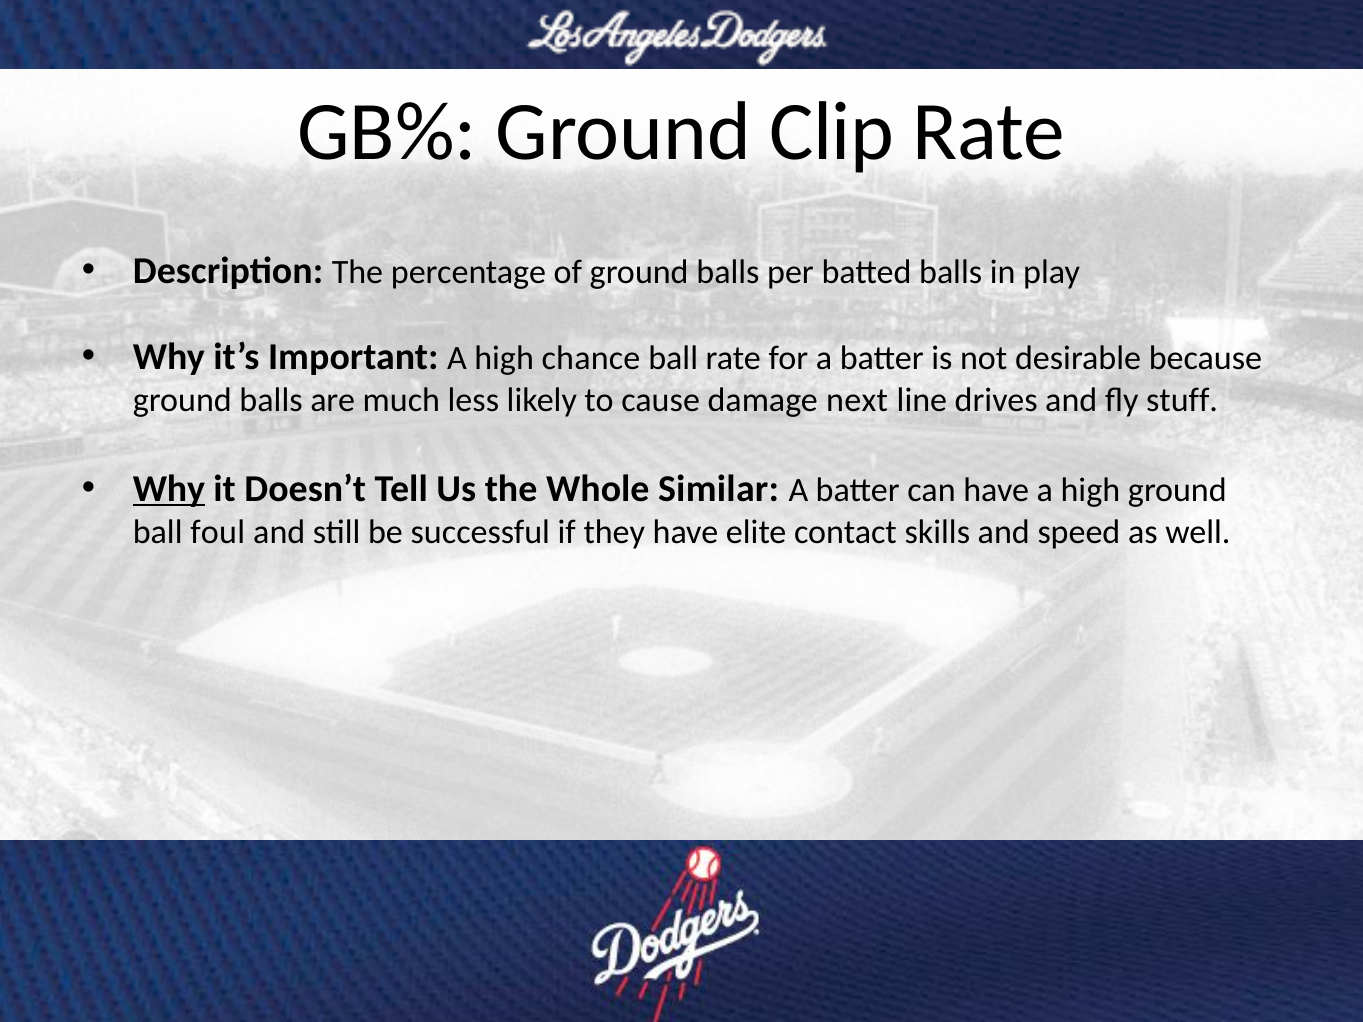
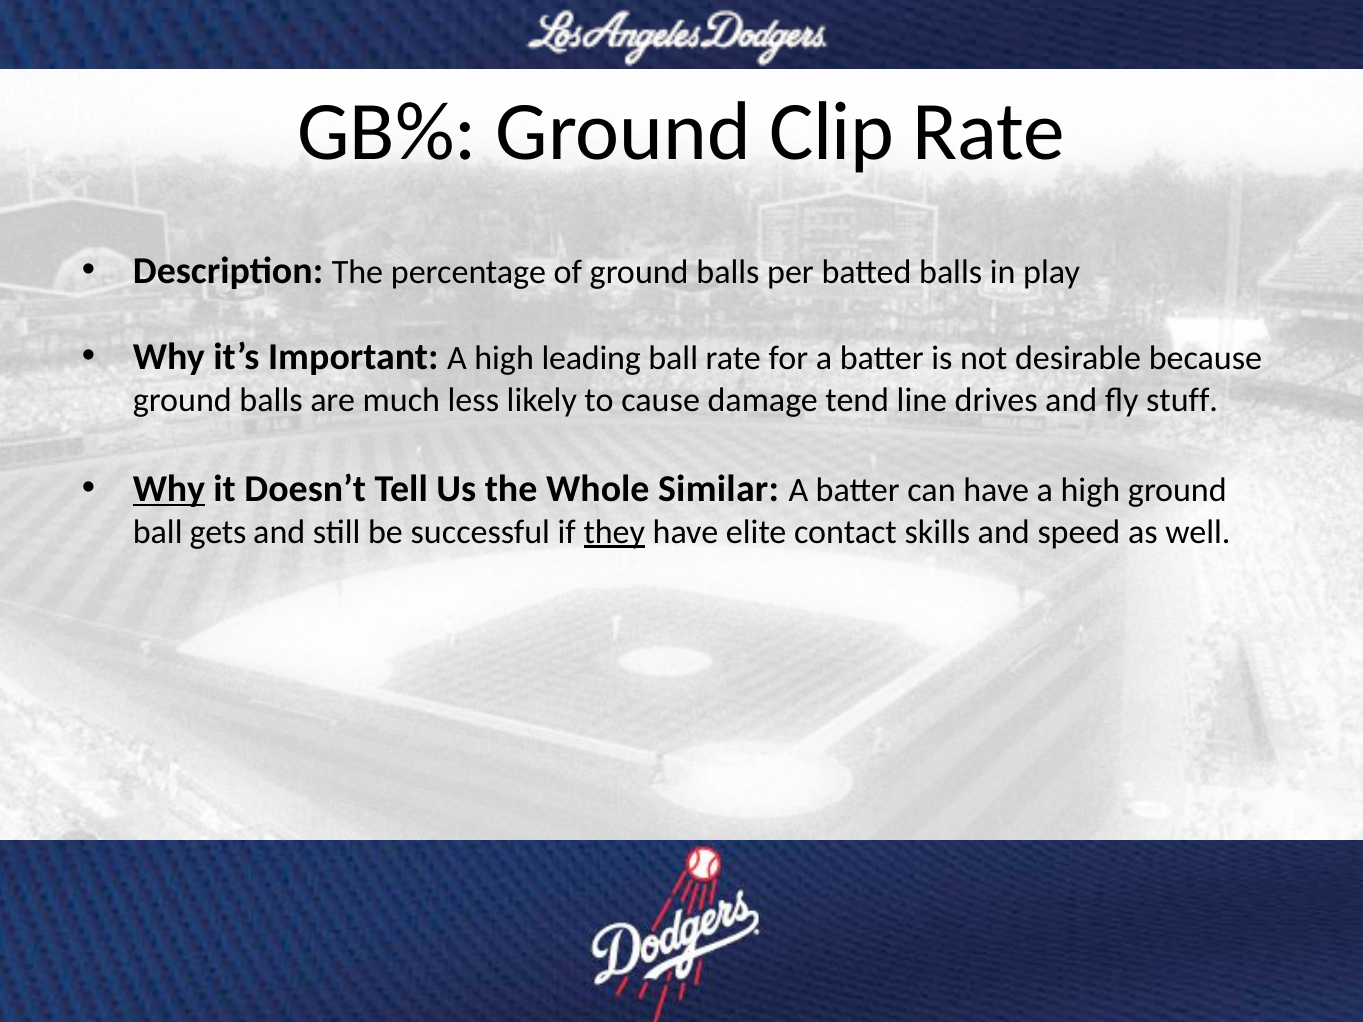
chance: chance -> leading
next: next -> tend
foul: foul -> gets
they underline: none -> present
